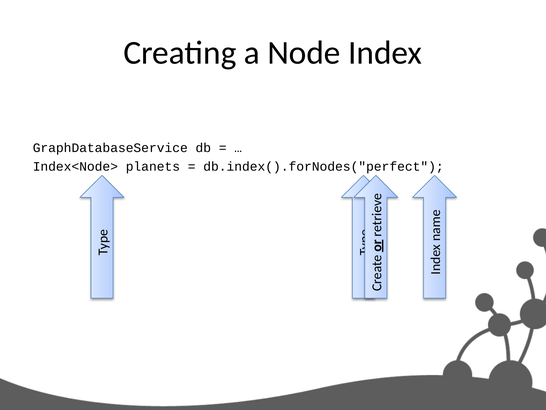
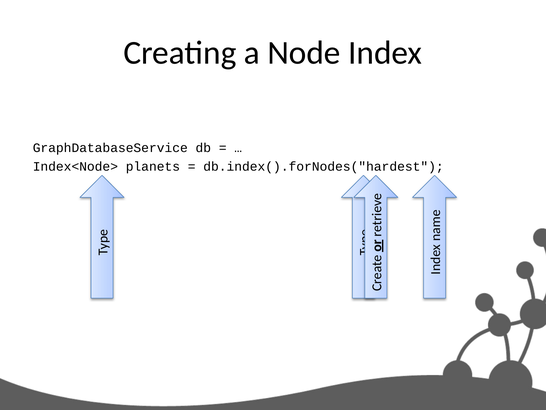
db.index().forNodes("perfect: db.index().forNodes("perfect -> db.index().forNodes("hardest
